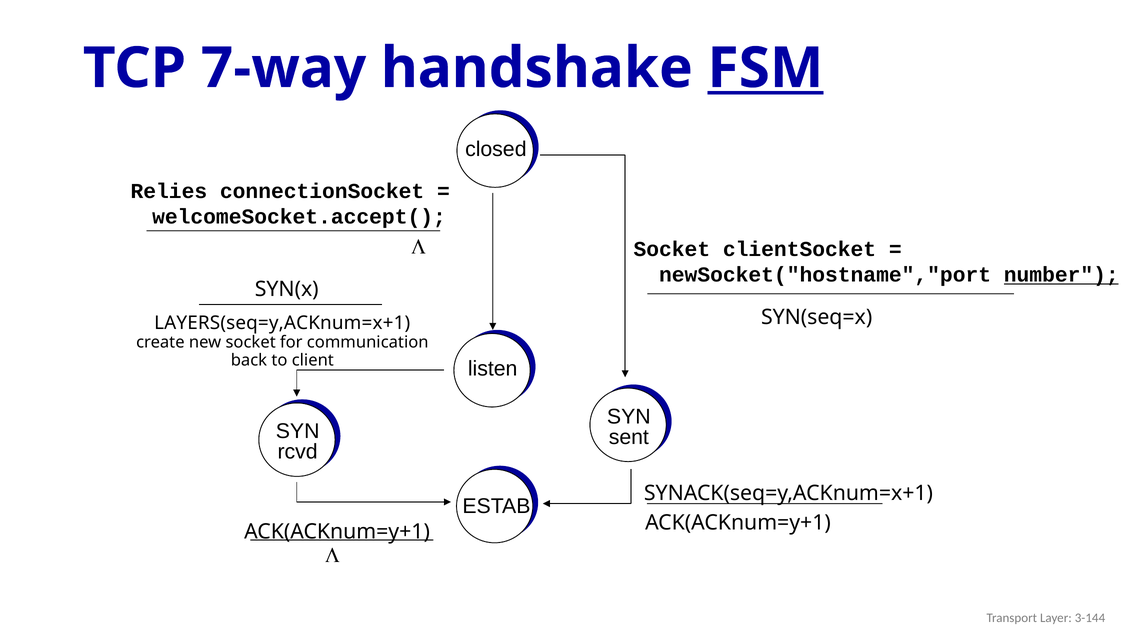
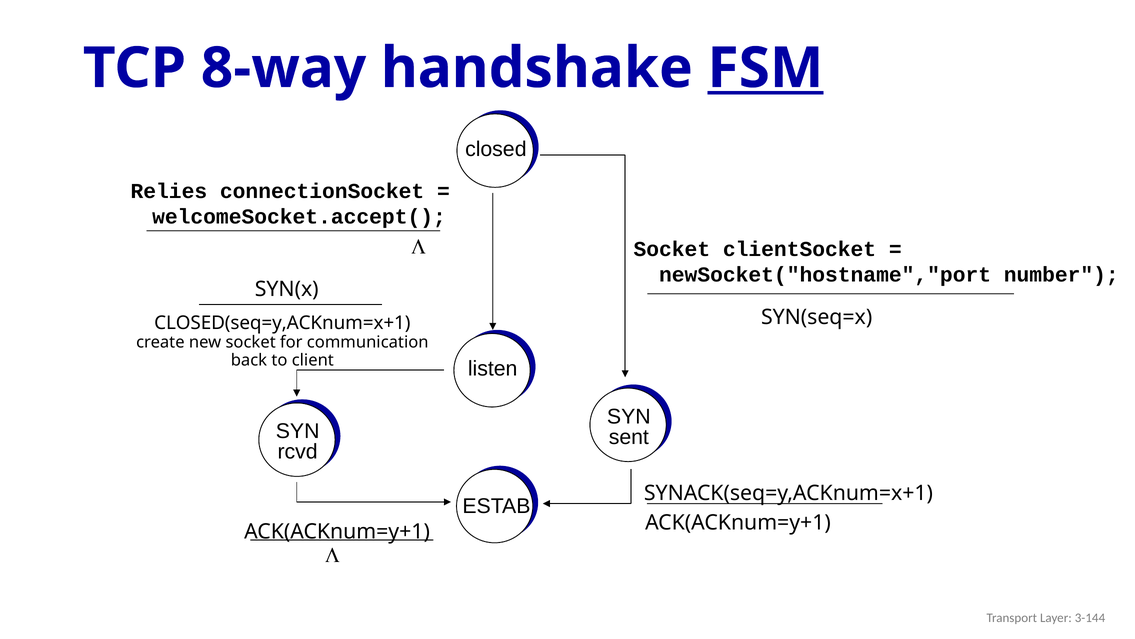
7-way: 7-way -> 8-way
number underline: present -> none
LAYERS(seq=y,ACKnum=x+1: LAYERS(seq=y,ACKnum=x+1 -> CLOSED(seq=y,ACKnum=x+1
